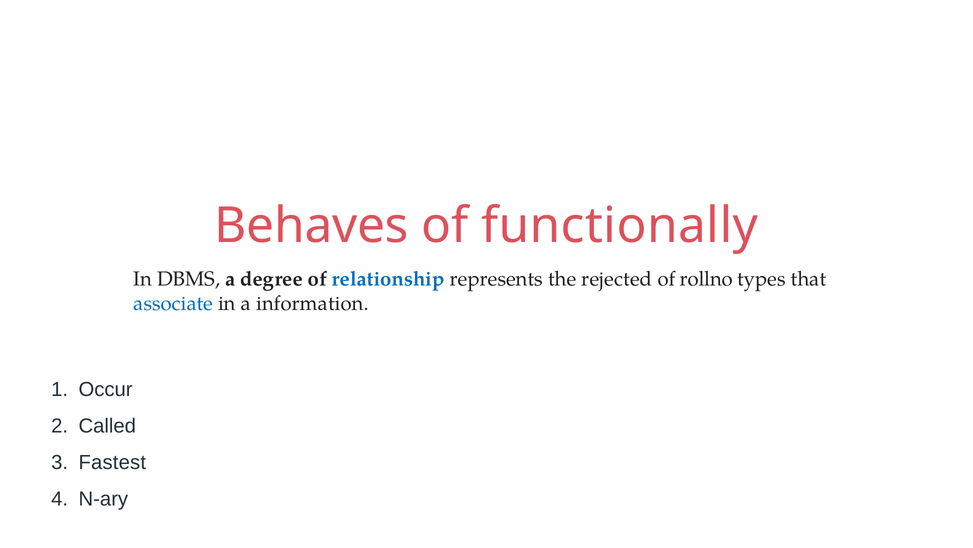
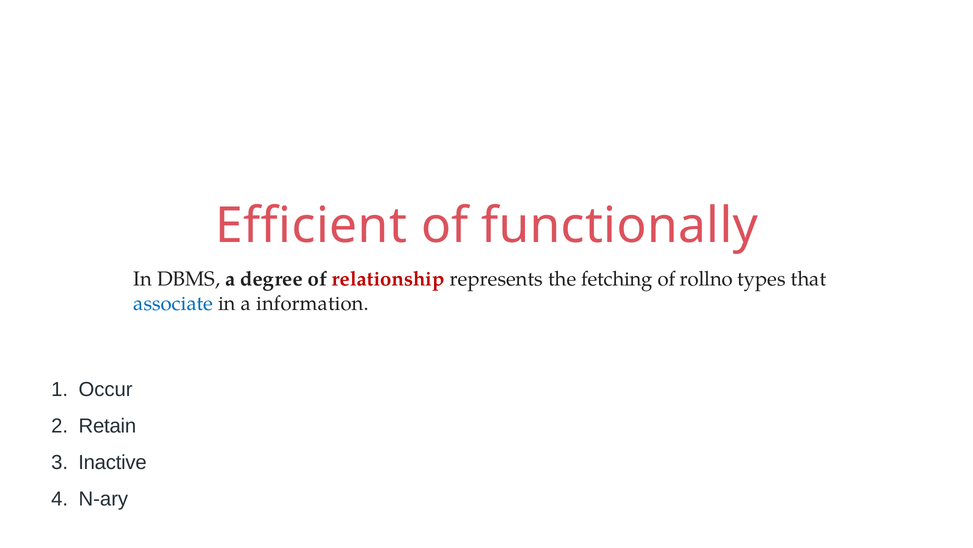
Behaves: Behaves -> Efficient
relationship colour: blue -> red
rejected: rejected -> fetching
Called: Called -> Retain
Fastest: Fastest -> Inactive
